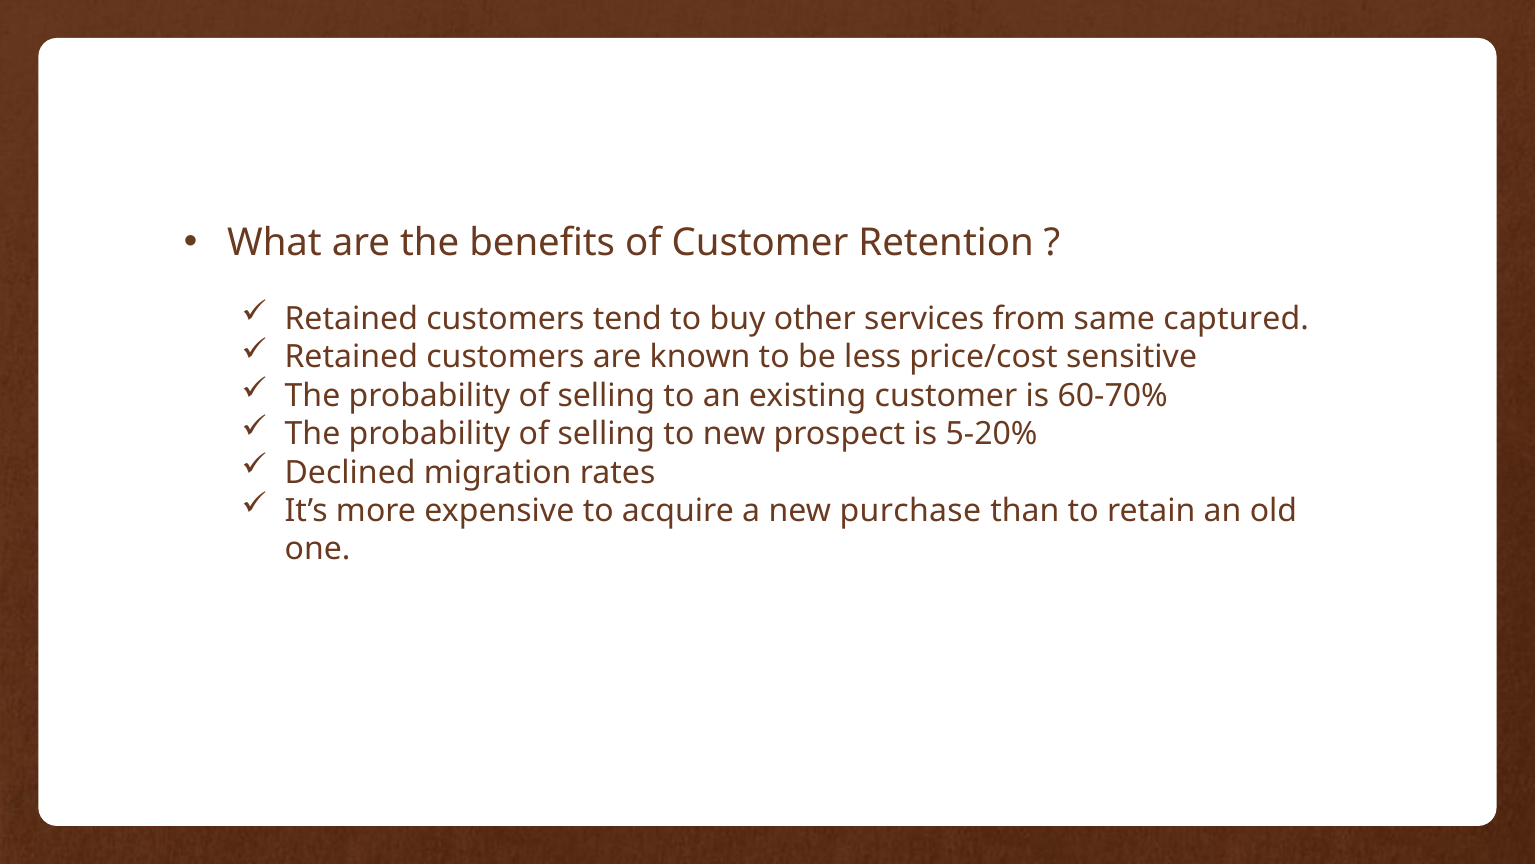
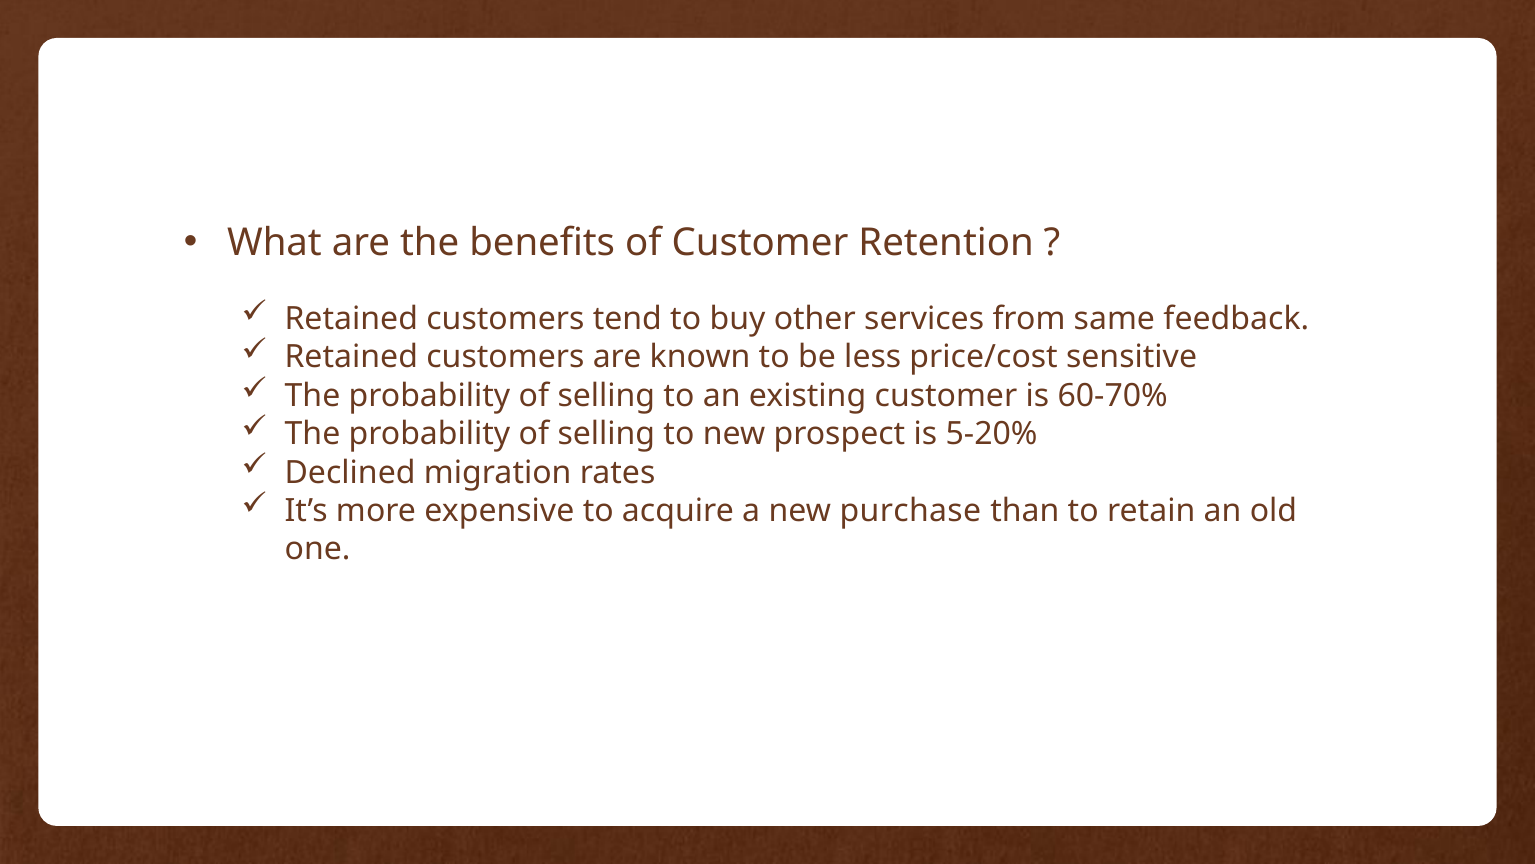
captured: captured -> feedback
